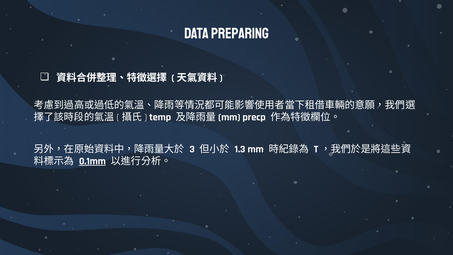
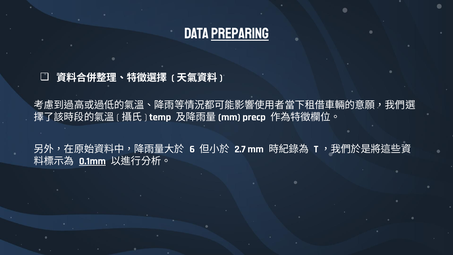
preparing underline: none -> present
3: 3 -> 6
1.3: 1.3 -> 2.7
